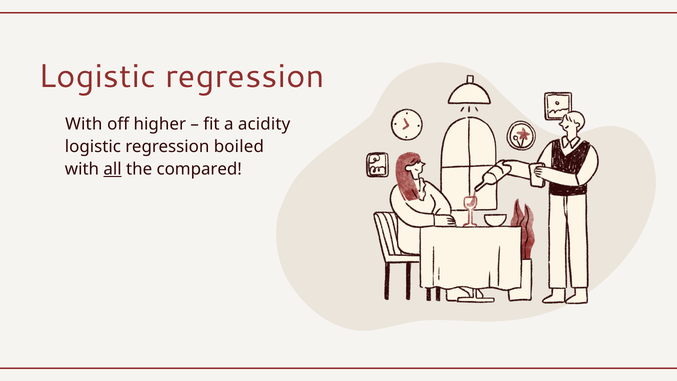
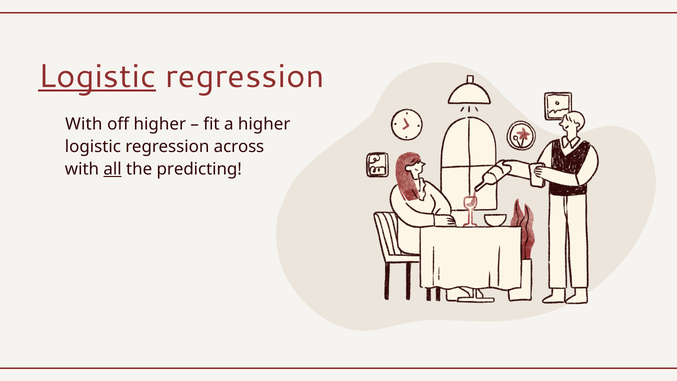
Logistic at (97, 76) underline: none -> present
a acidity: acidity -> higher
boiled: boiled -> across
compared: compared -> predicting
